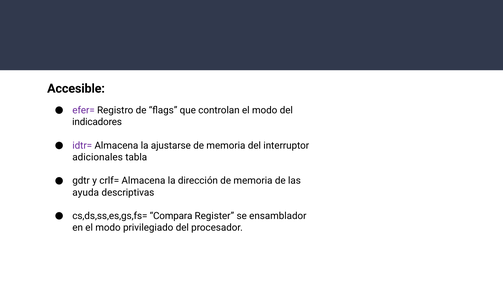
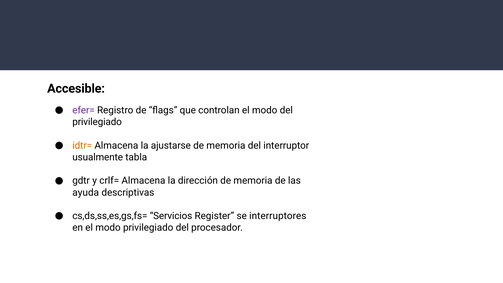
indicadores at (97, 122): indicadores -> privilegiado
idtr= colour: purple -> orange
adicionales: adicionales -> usualmente
Compara: Compara -> Servicios
ensamblador: ensamblador -> interruptores
